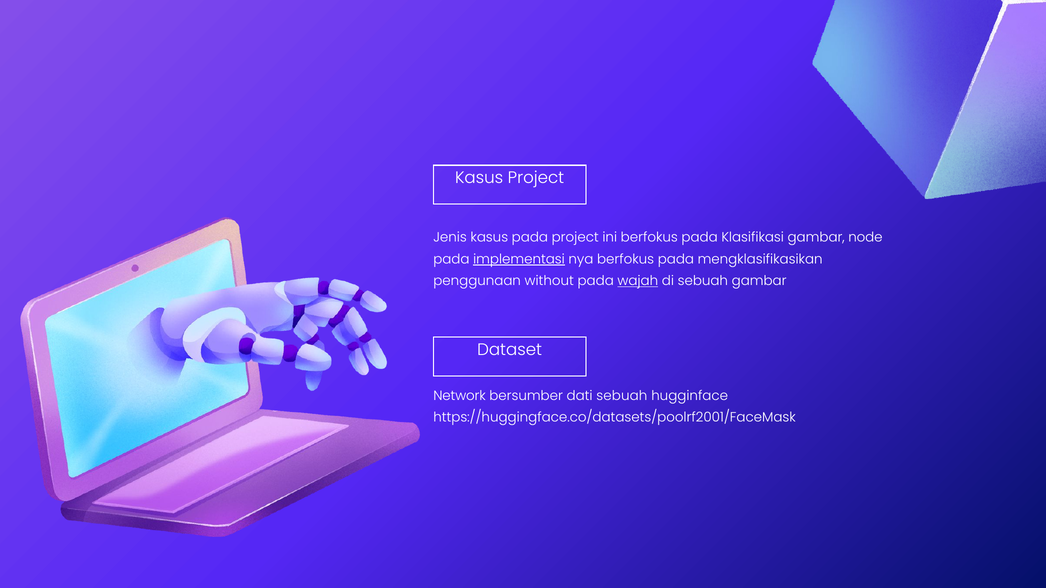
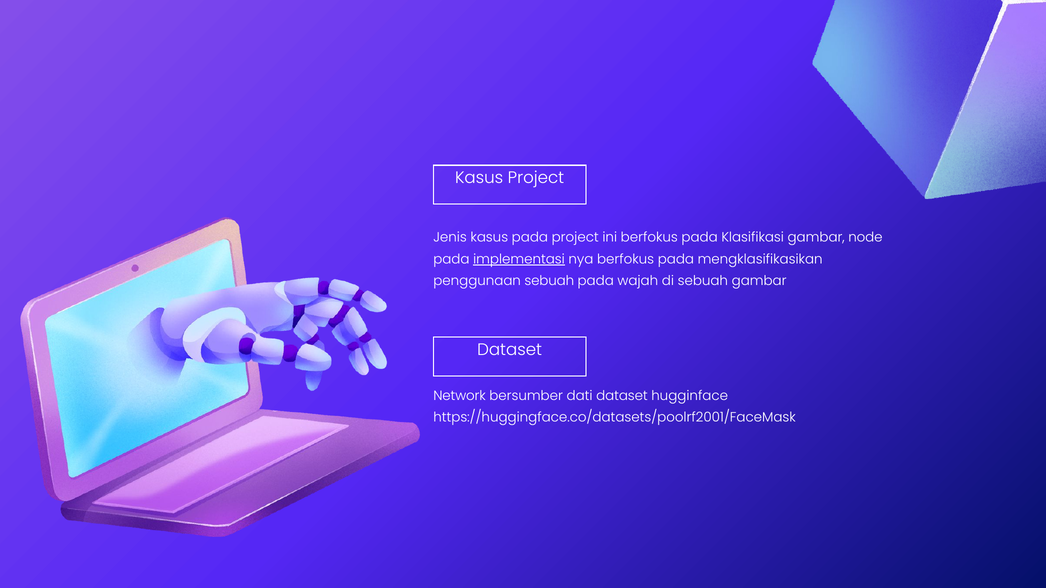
penggunaan without: without -> sebuah
wajah underline: present -> none
dati sebuah: sebuah -> dataset
